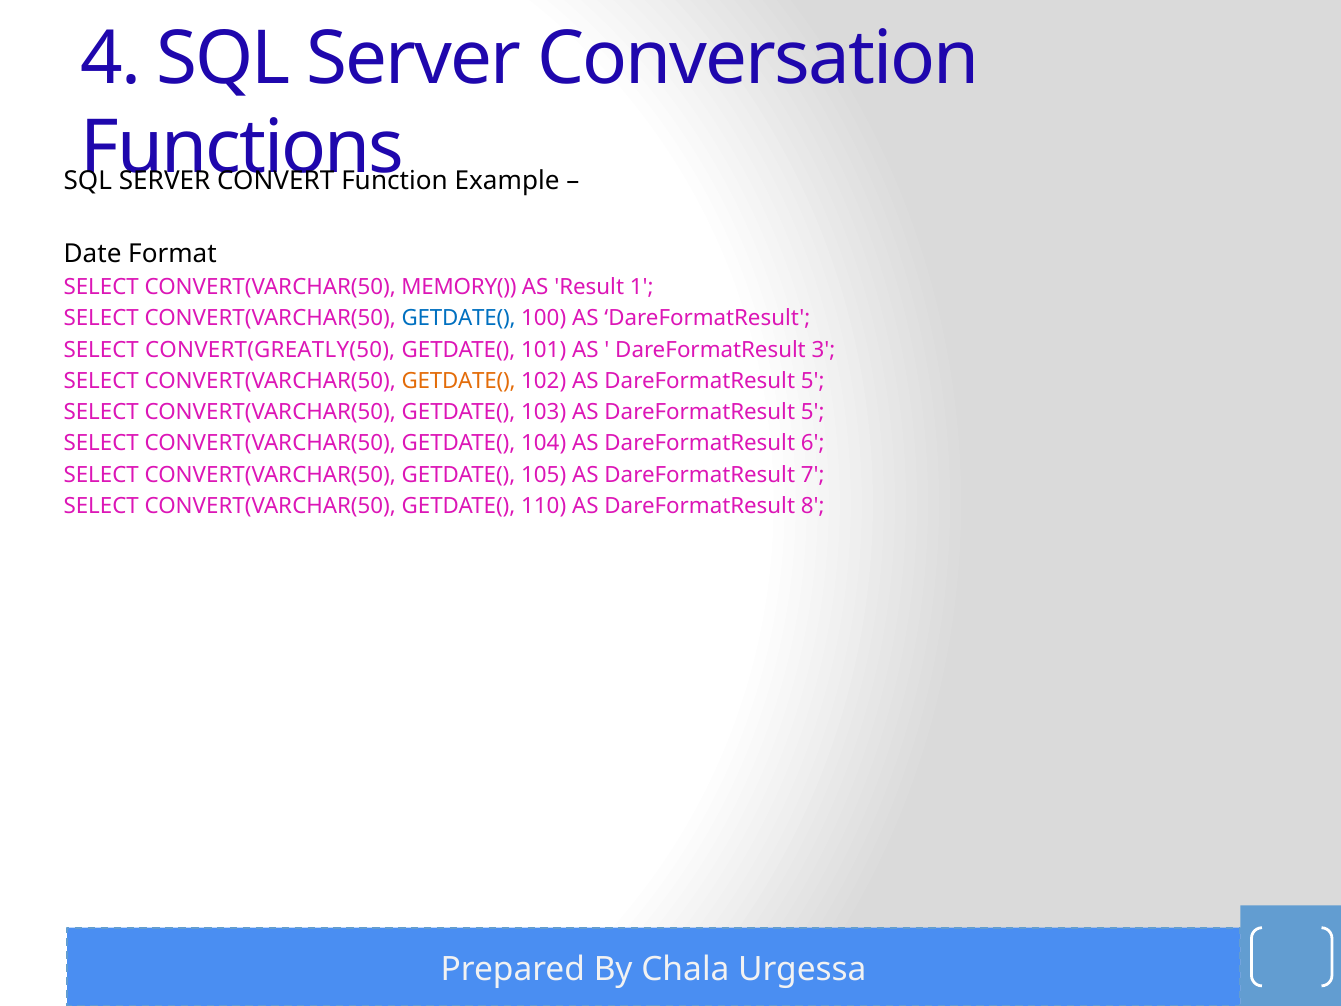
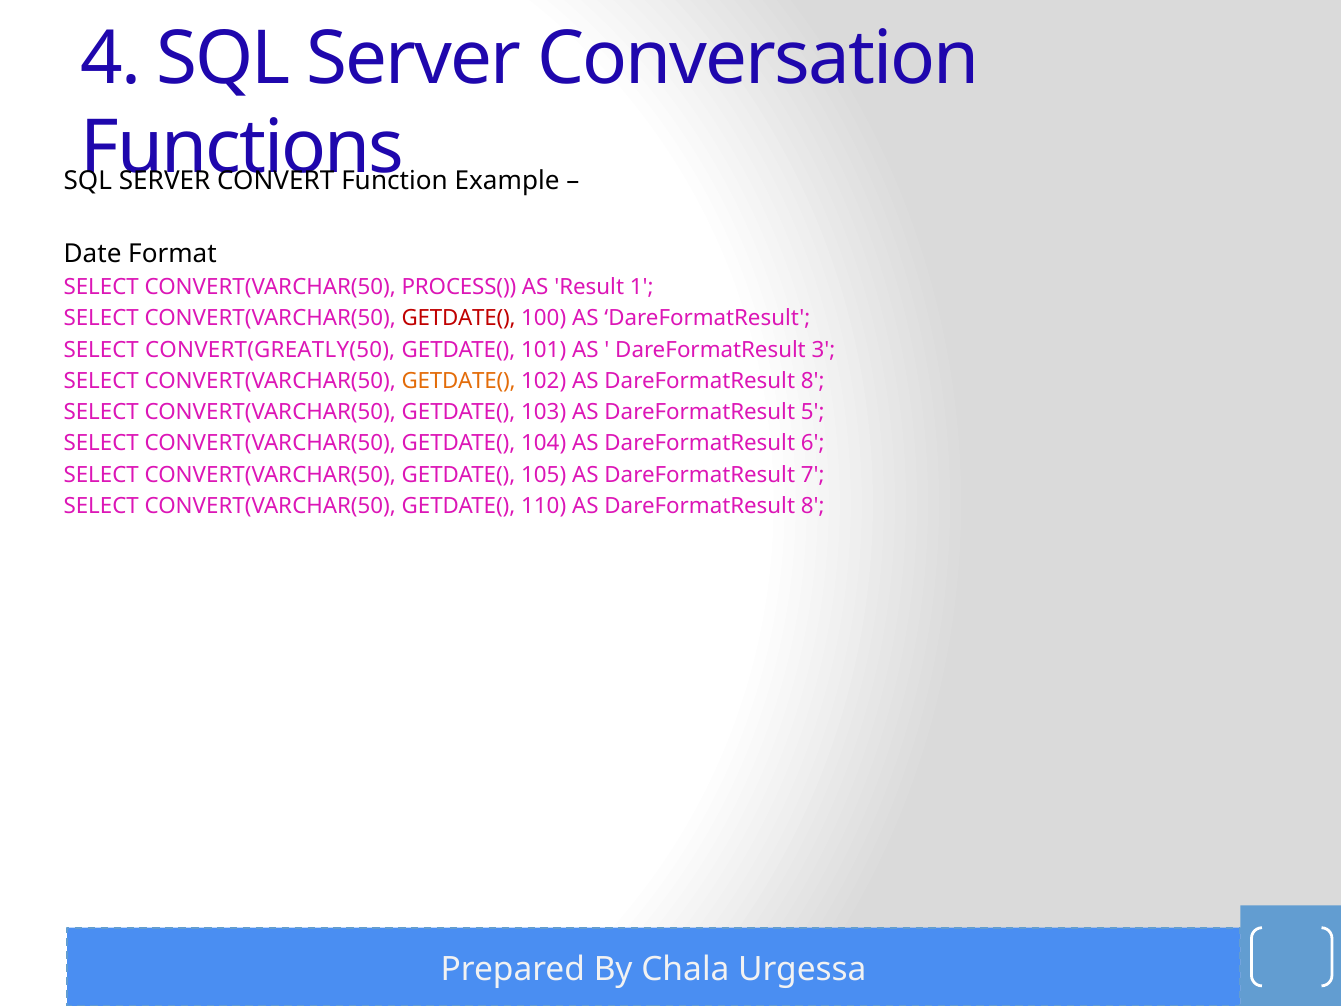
MEMORY(: MEMORY( -> PROCESS(
GETDATE( at (459, 318) colour: blue -> red
102 AS DareFormatResult 5: 5 -> 8
